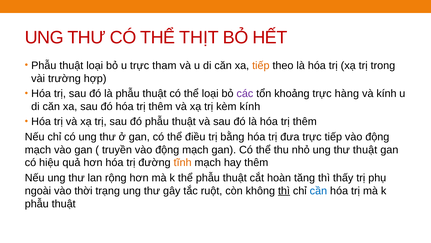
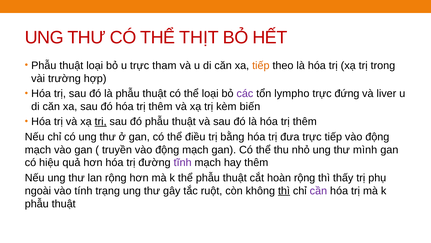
khoảng: khoảng -> lympho
hàng: hàng -> đứng
và kính: kính -> liver
kèm kính: kính -> biến
trị at (101, 121) underline: none -> present
thư thuật: thuật -> mình
tĩnh colour: orange -> purple
hoàn tăng: tăng -> rộng
thời: thời -> tính
cần colour: blue -> purple
